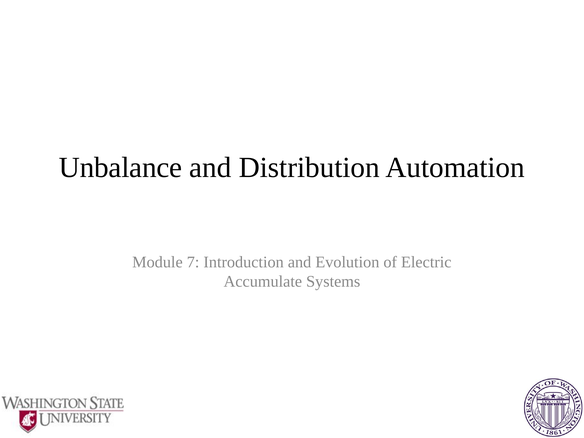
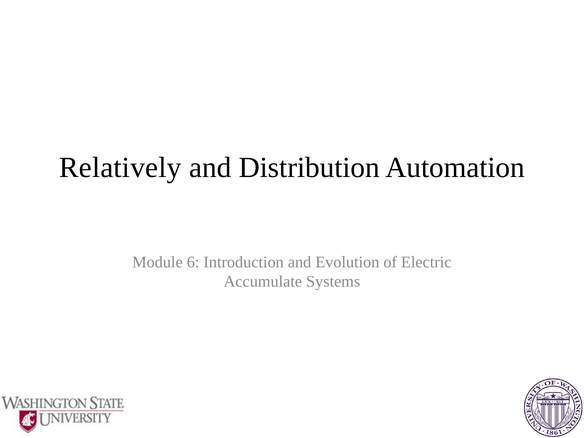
Unbalance: Unbalance -> Relatively
7: 7 -> 6
